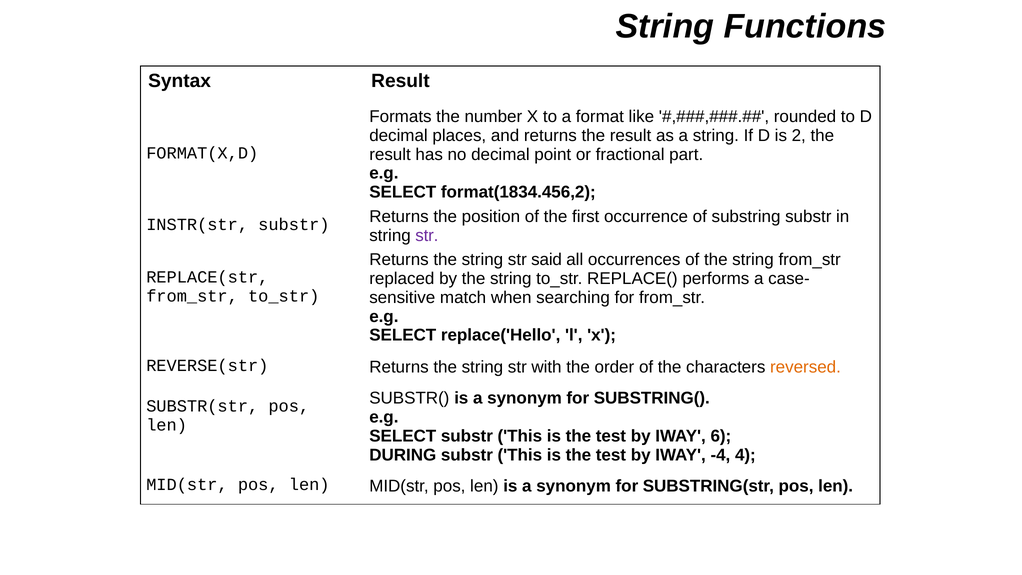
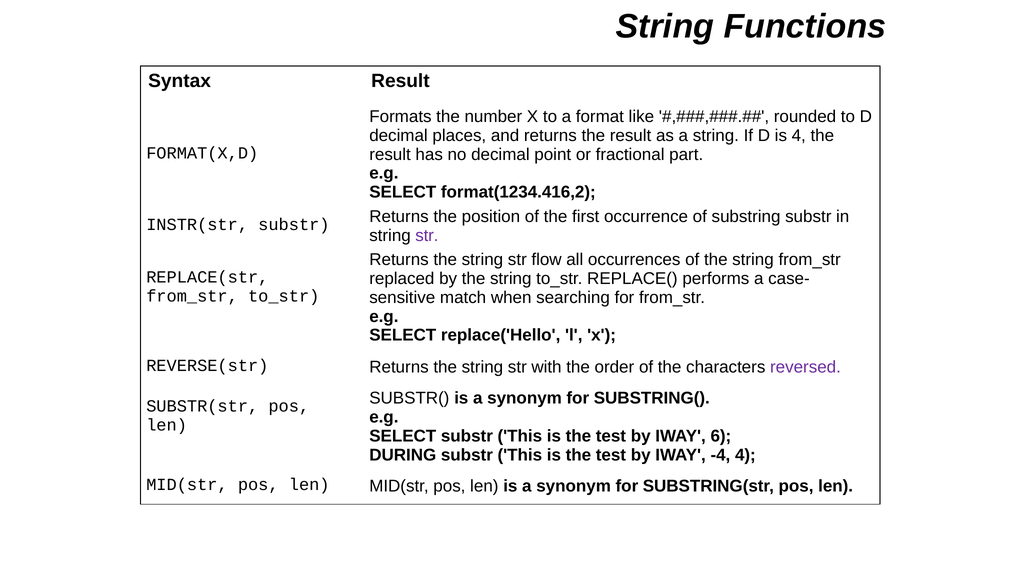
is 2: 2 -> 4
format(1834.456,2: format(1834.456,2 -> format(1234.416,2
said: said -> flow
reversed colour: orange -> purple
